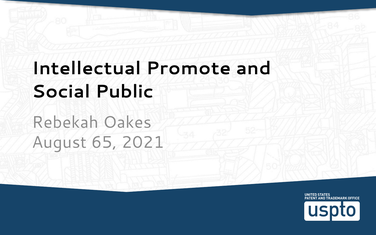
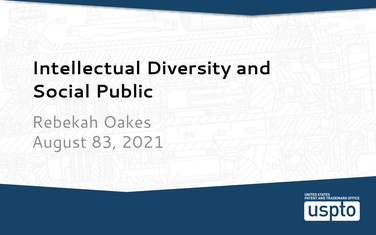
Promote: Promote -> Diversity
65: 65 -> 83
